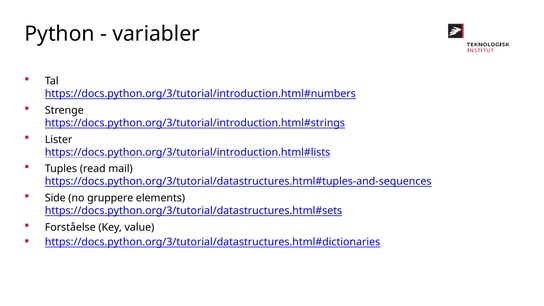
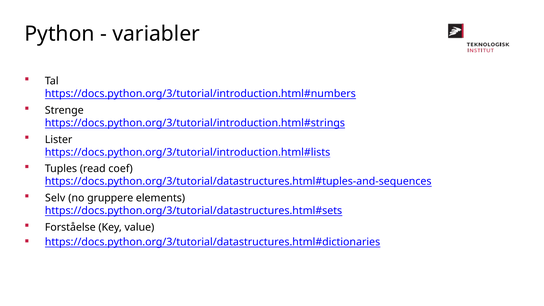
mail: mail -> coef
Side: Side -> Selv
